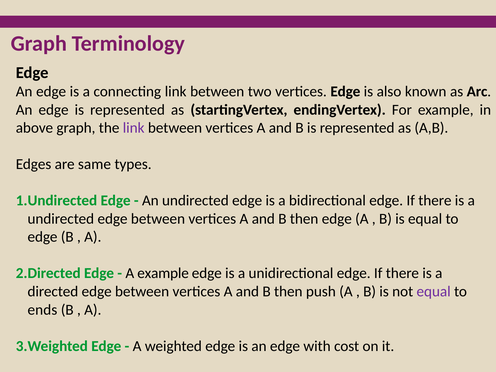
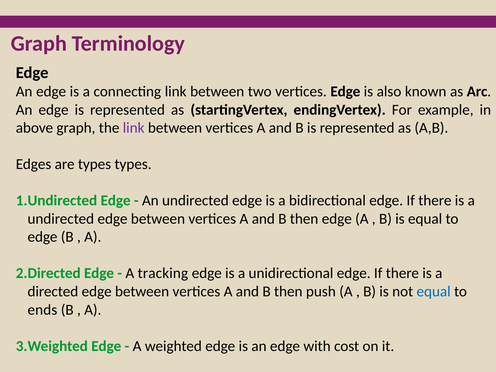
are same: same -> types
A example: example -> tracking
equal at (434, 292) colour: purple -> blue
